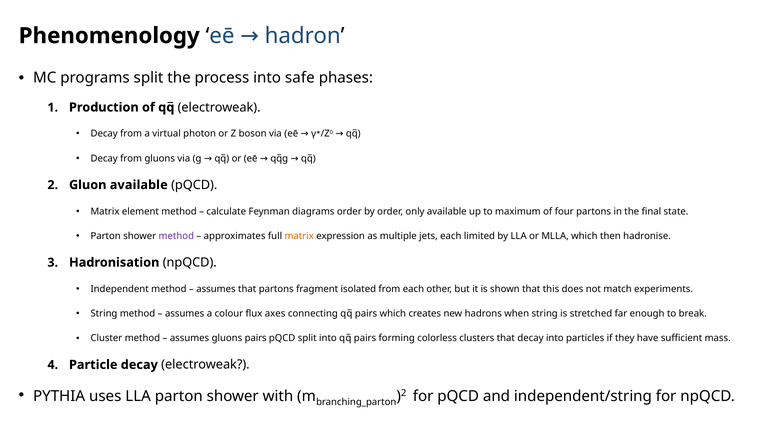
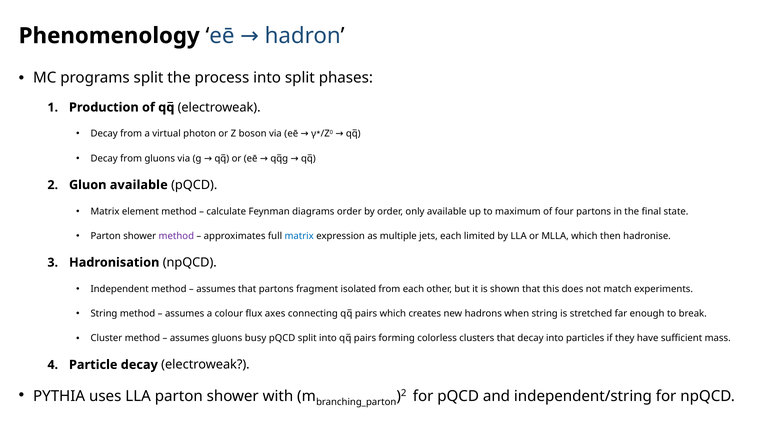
into safe: safe -> split
matrix at (299, 236) colour: orange -> blue
gluons pairs: pairs -> busy
